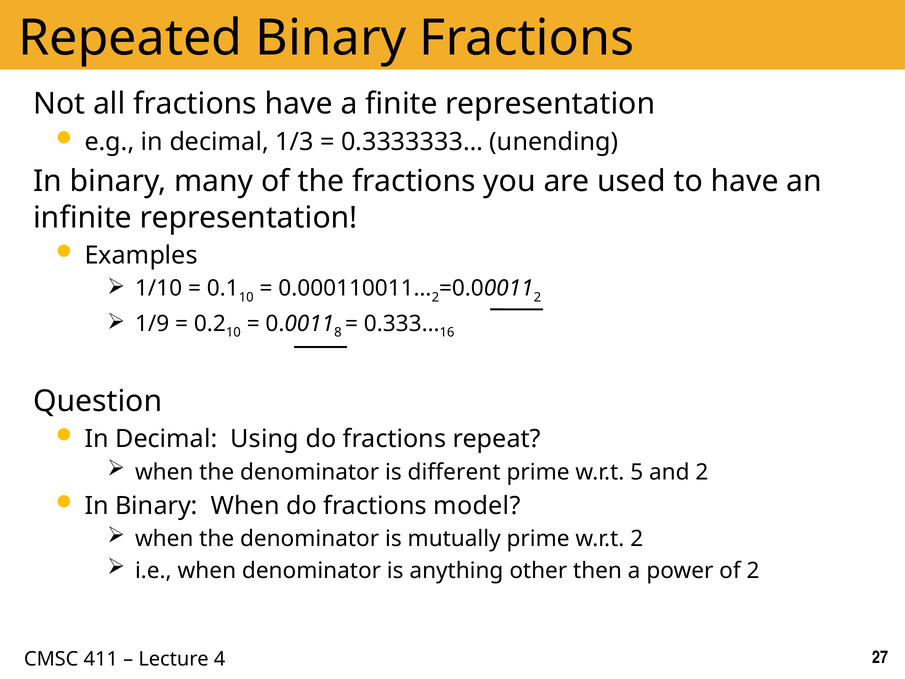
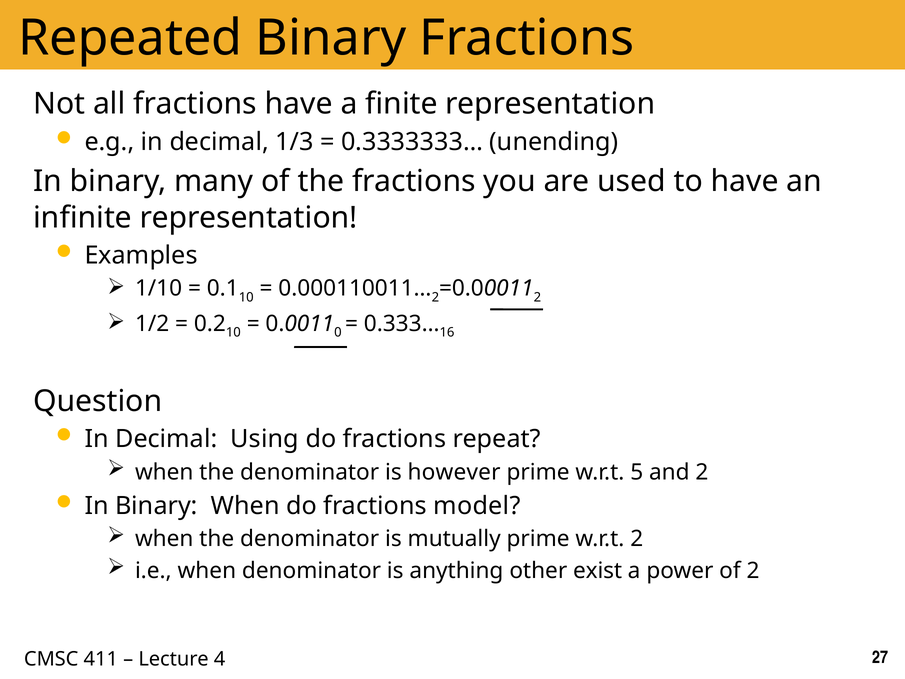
1/9: 1/9 -> 1/2
8: 8 -> 0
different: different -> however
then: then -> exist
